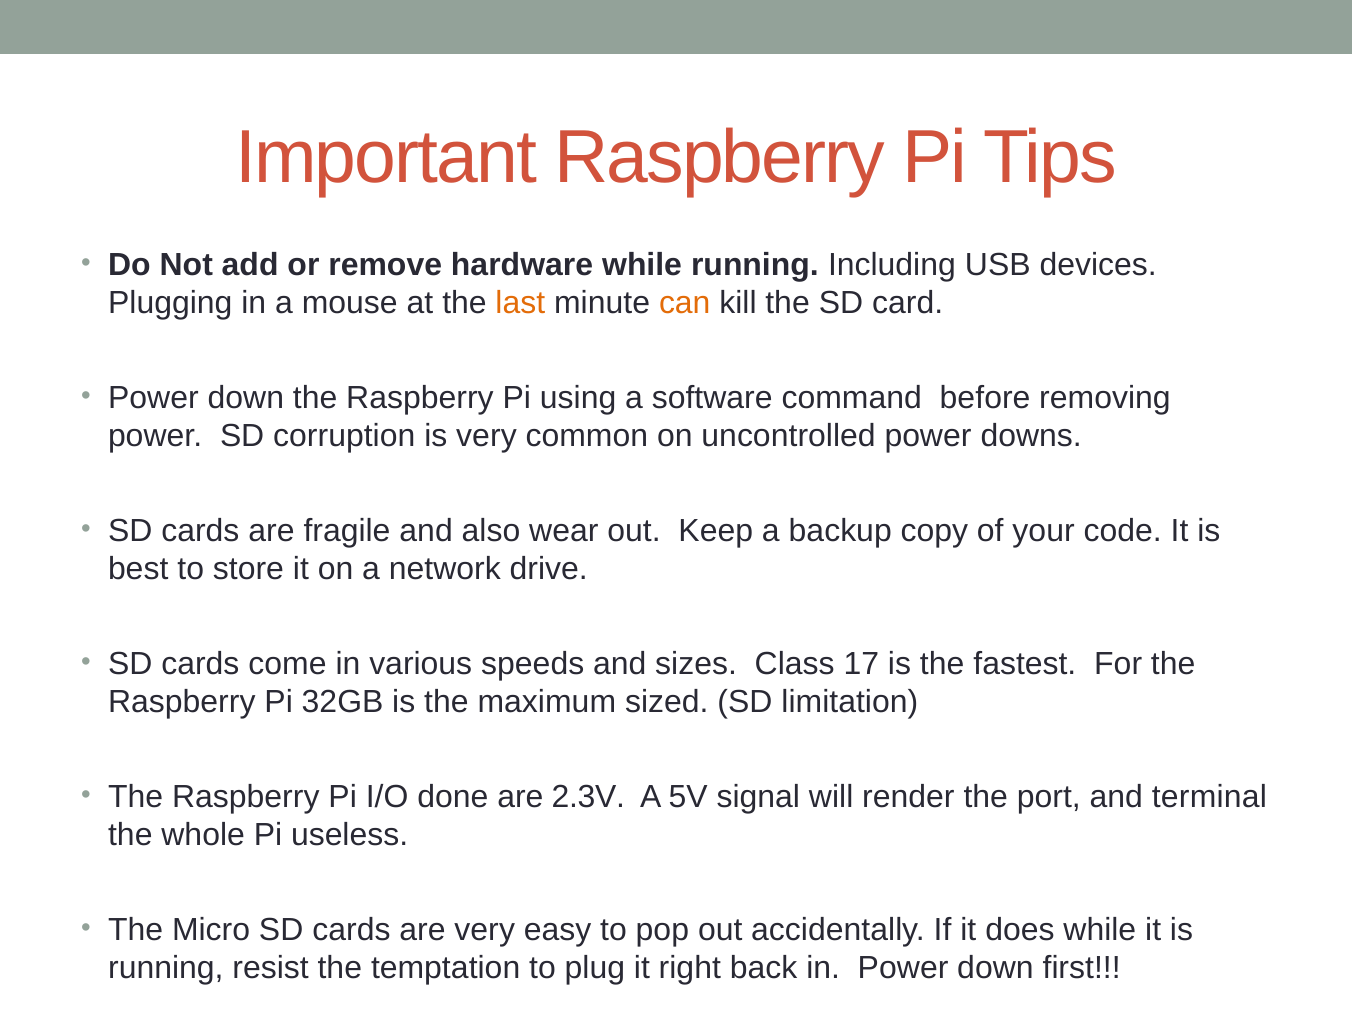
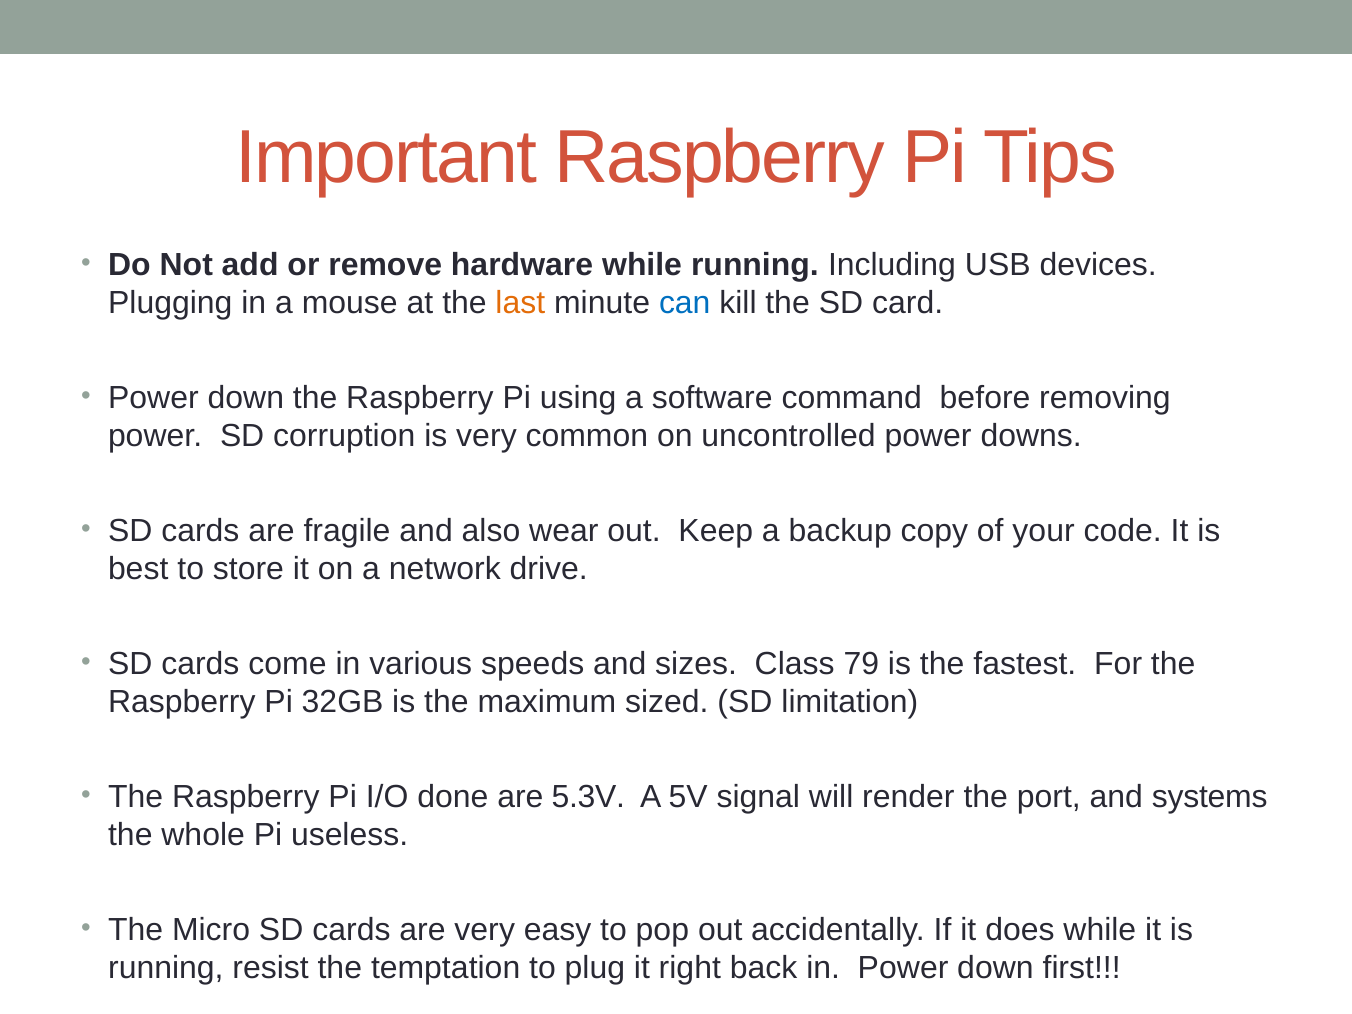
can colour: orange -> blue
17: 17 -> 79
2.3V: 2.3V -> 5.3V
terminal: terminal -> systems
